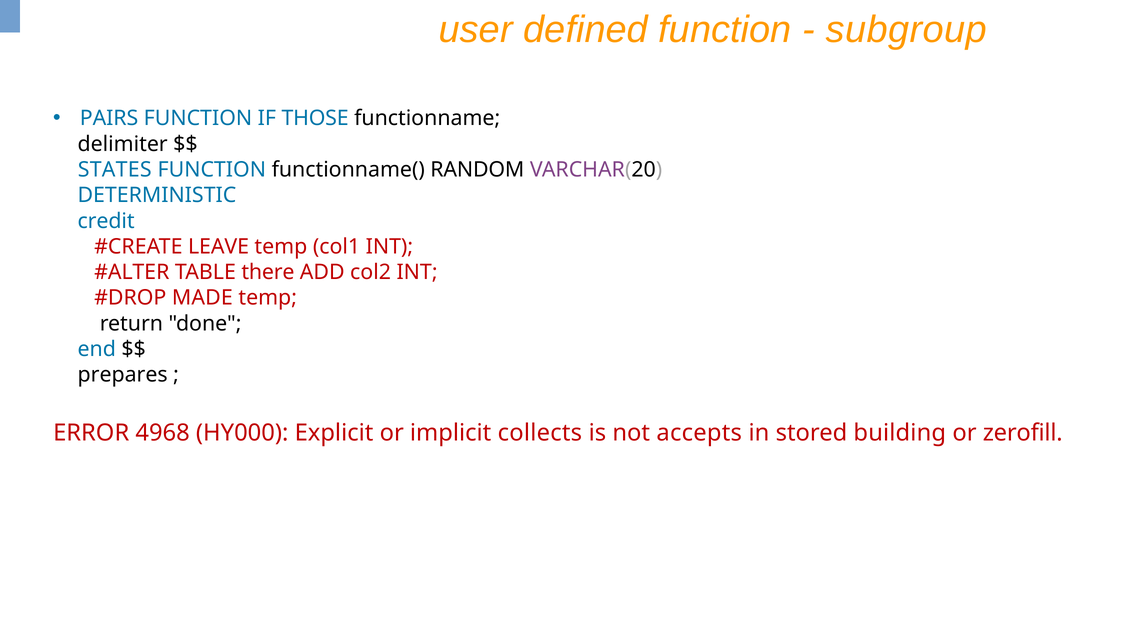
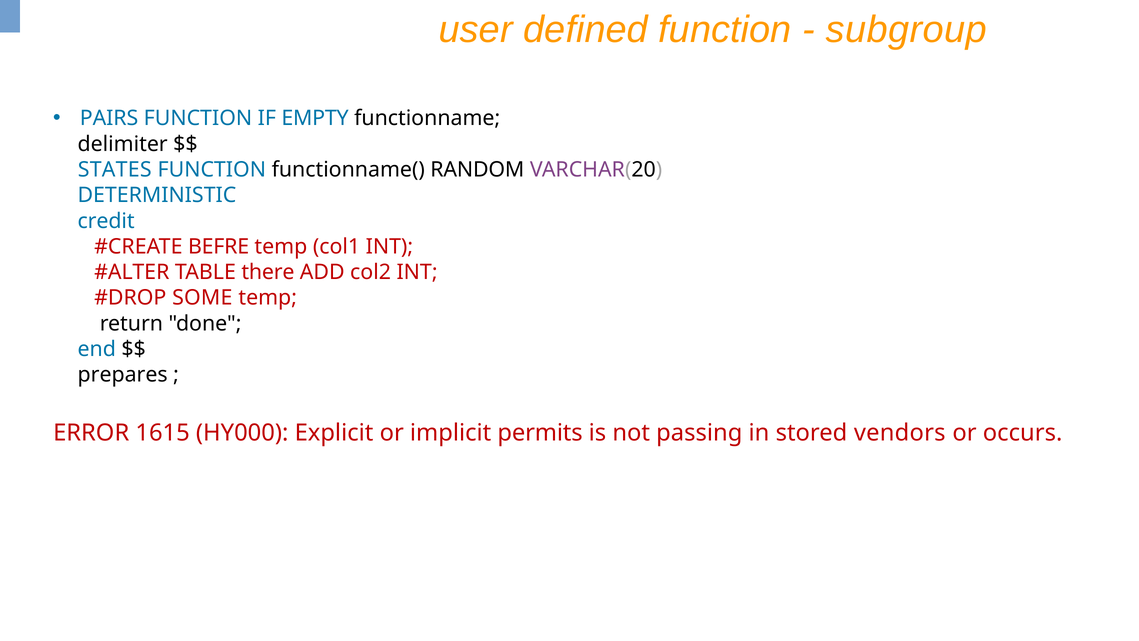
THOSE: THOSE -> EMPTY
LEAVE: LEAVE -> BEFRE
MADE: MADE -> SOME
4968: 4968 -> 1615
collects: collects -> permits
accepts: accepts -> passing
building: building -> vendors
zerofill: zerofill -> occurs
